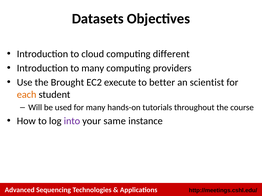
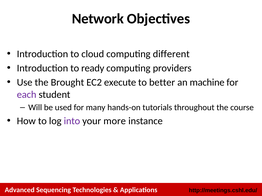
Datasets: Datasets -> Network
to many: many -> ready
scientist: scientist -> machine
each colour: orange -> purple
same: same -> more
